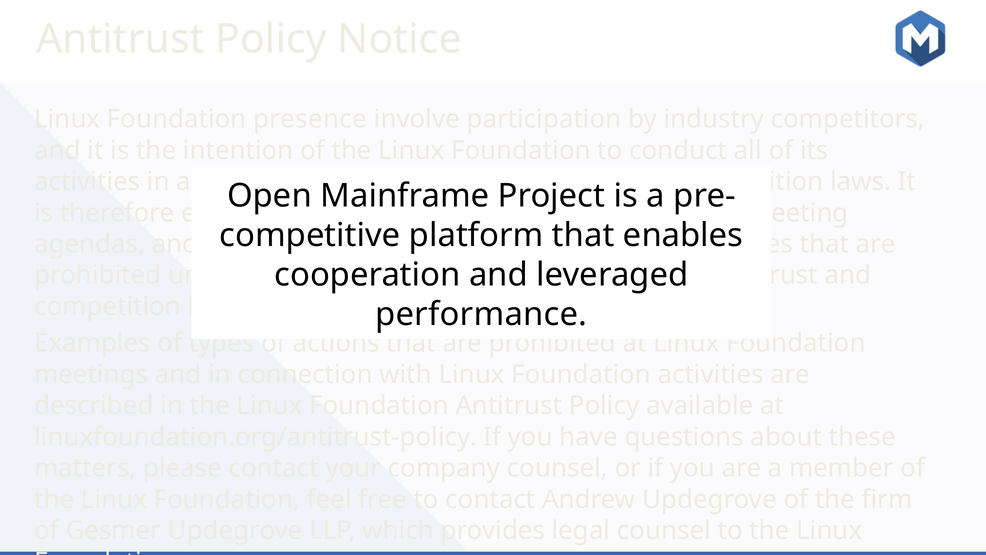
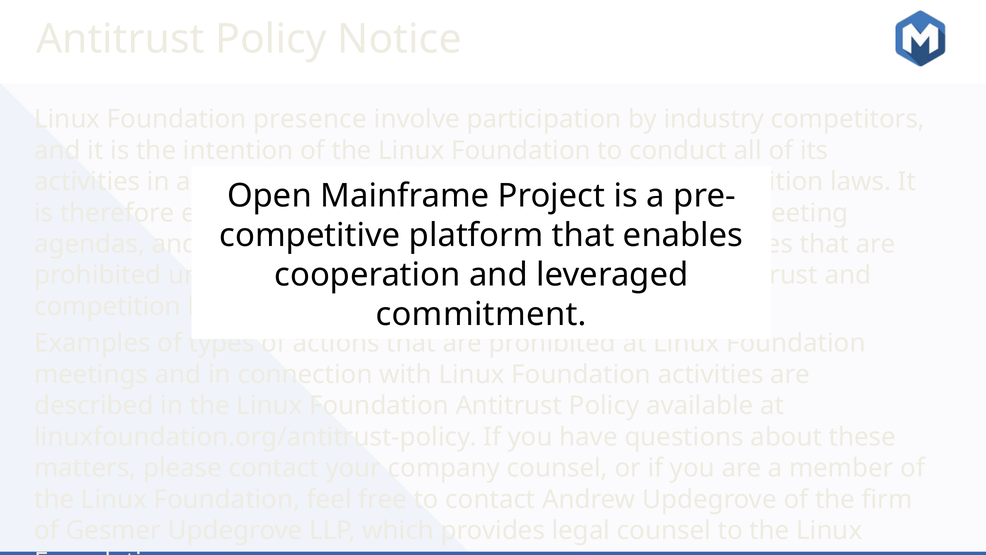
performance: performance -> commitment
